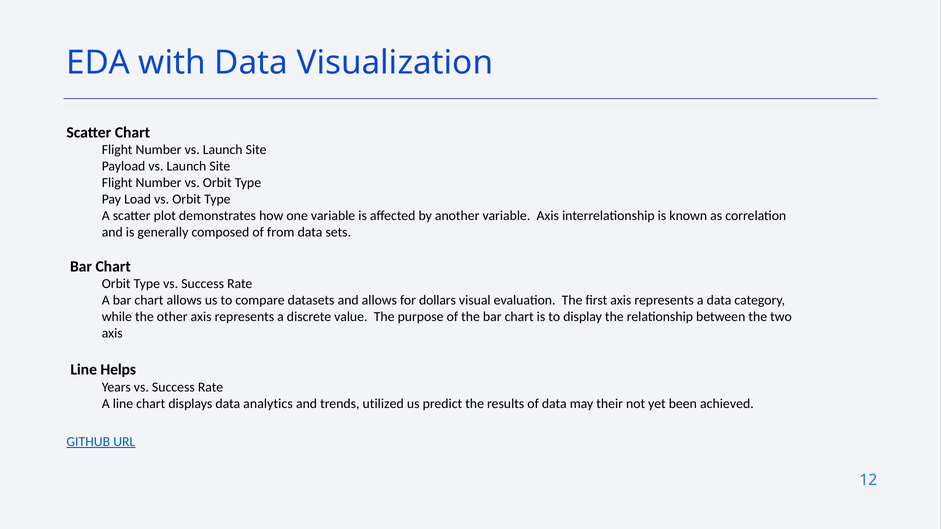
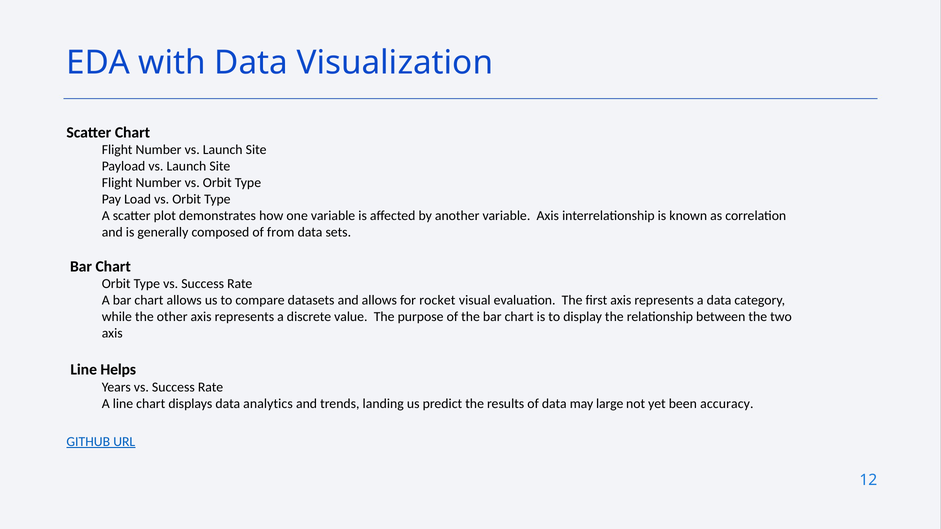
dollars: dollars -> rocket
utilized: utilized -> landing
their: their -> large
achieved: achieved -> accuracy
